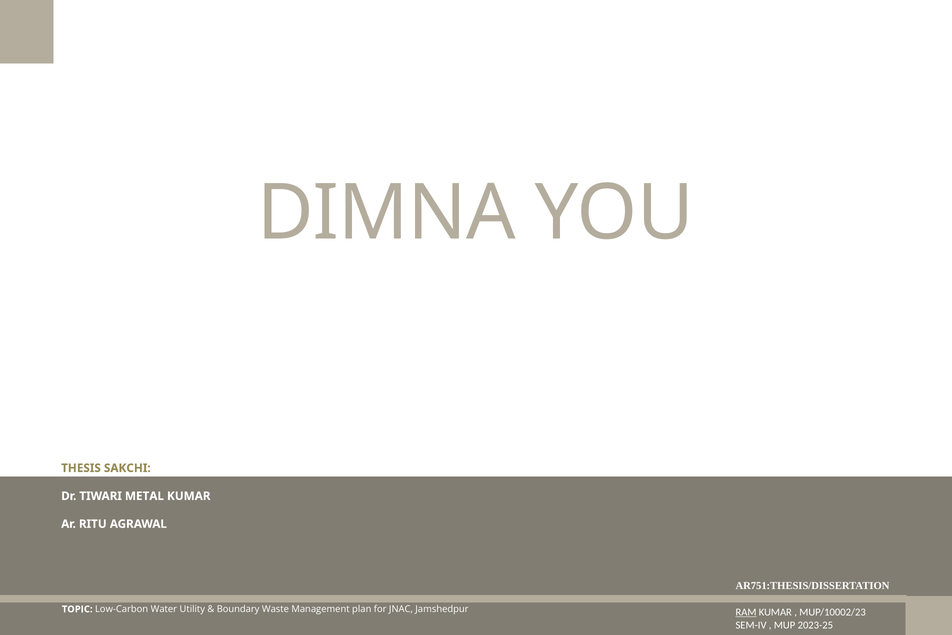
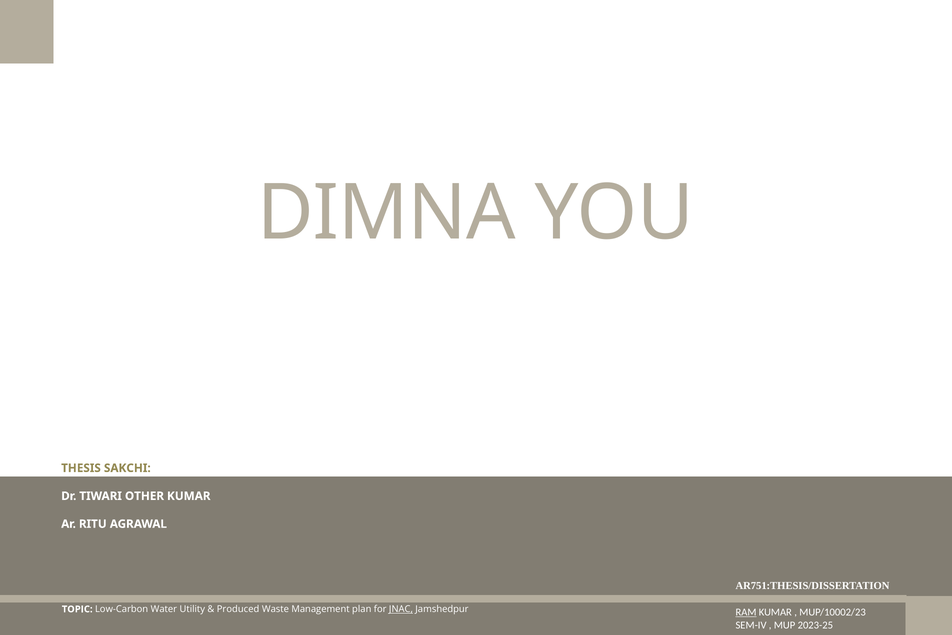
METAL: METAL -> OTHER
Boundary: Boundary -> Produced
JNAC underline: none -> present
